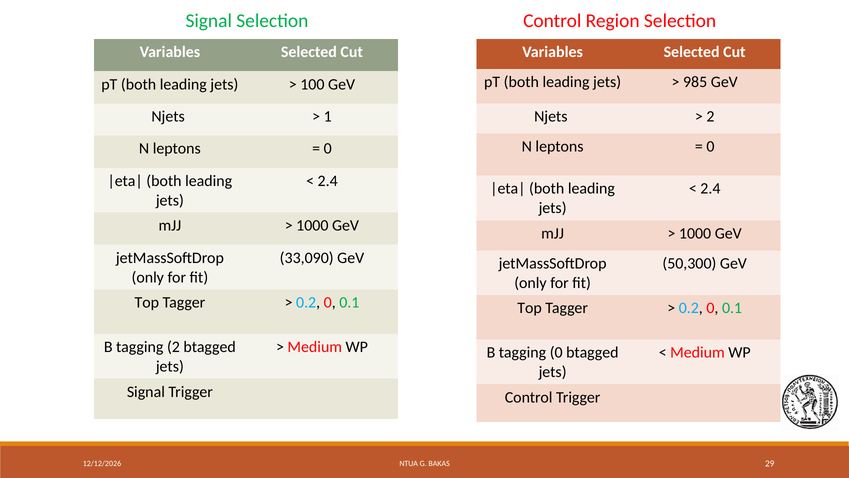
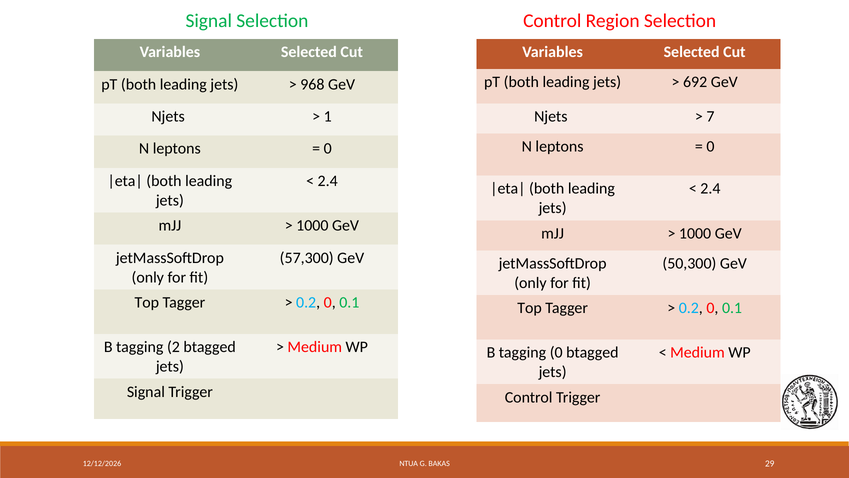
985: 985 -> 692
100: 100 -> 968
2 at (710, 116): 2 -> 7
33,090: 33,090 -> 57,300
